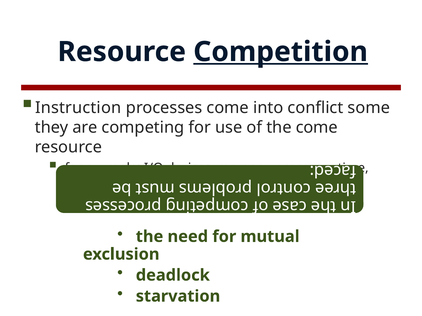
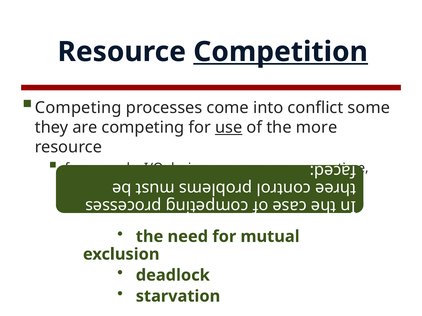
Instruction at (78, 108): Instruction -> Competing
use underline: none -> present
the come: come -> more
